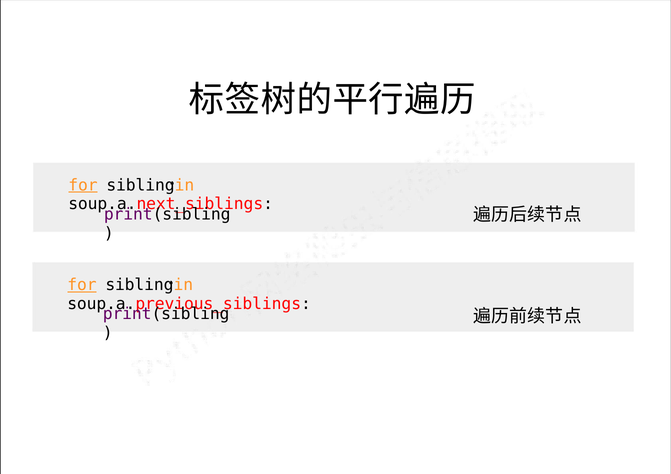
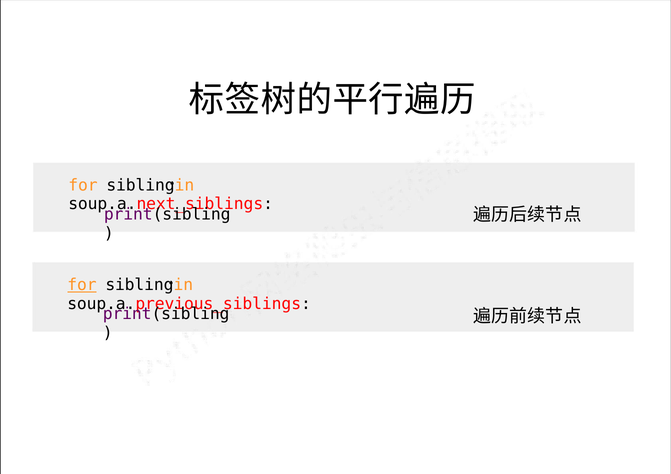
for at (83, 185) underline: present -> none
